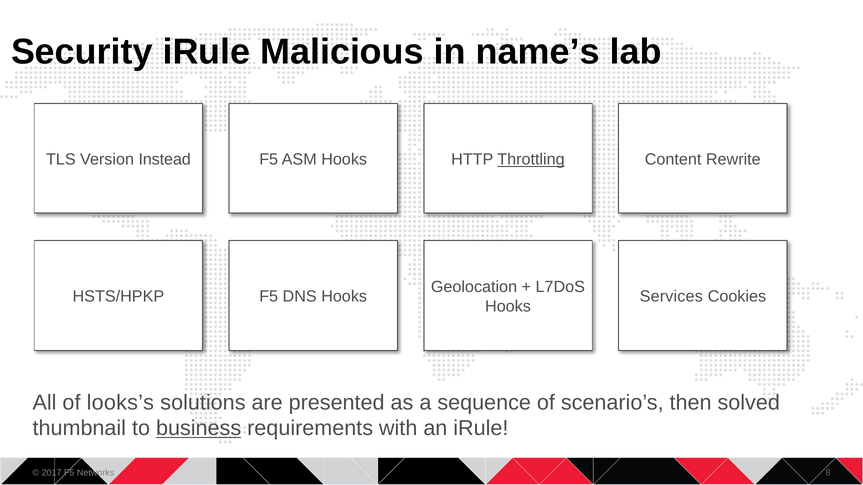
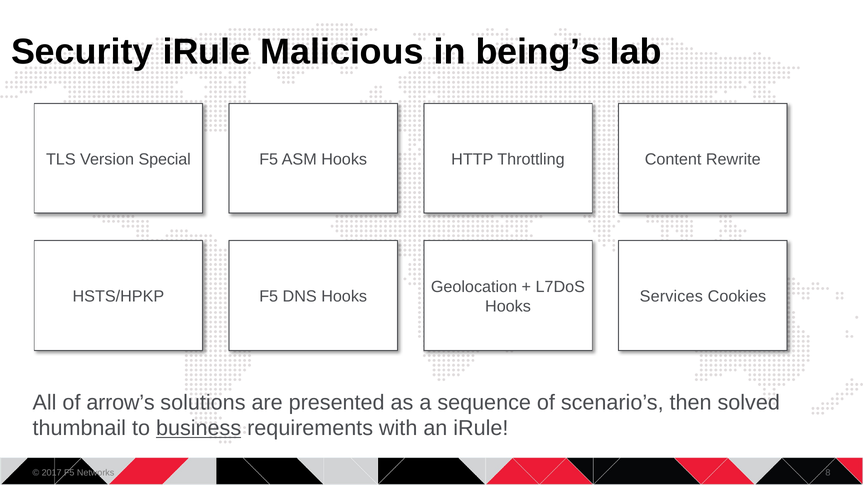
name’s: name’s -> being’s
Instead: Instead -> Special
Throttling underline: present -> none
looks’s: looks’s -> arrow’s
